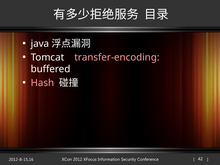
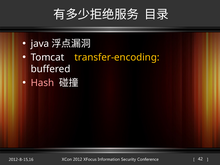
transfer-encoding colour: pink -> yellow
